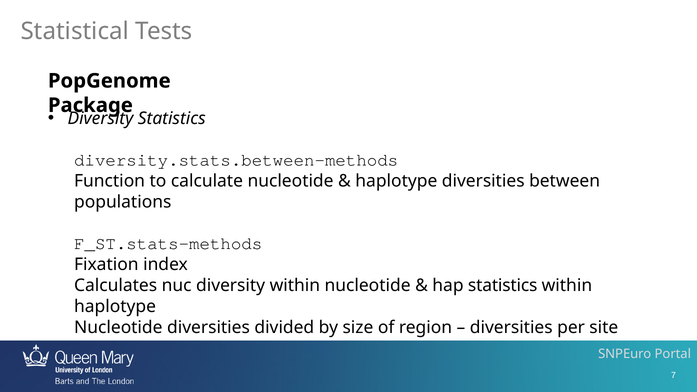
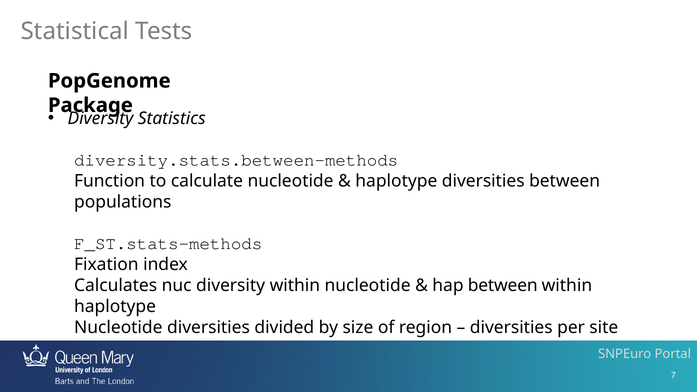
hap statistics: statistics -> between
